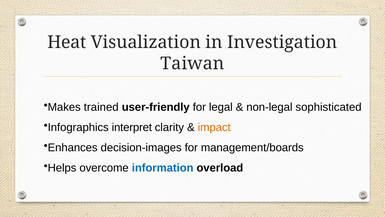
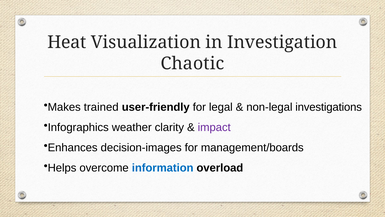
Taiwan: Taiwan -> Chaotic
sophisticated: sophisticated -> investigations
interpret: interpret -> weather
impact colour: orange -> purple
